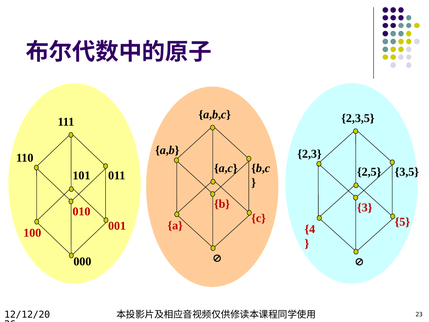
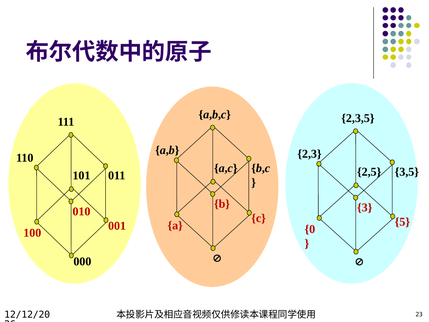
4: 4 -> 0
